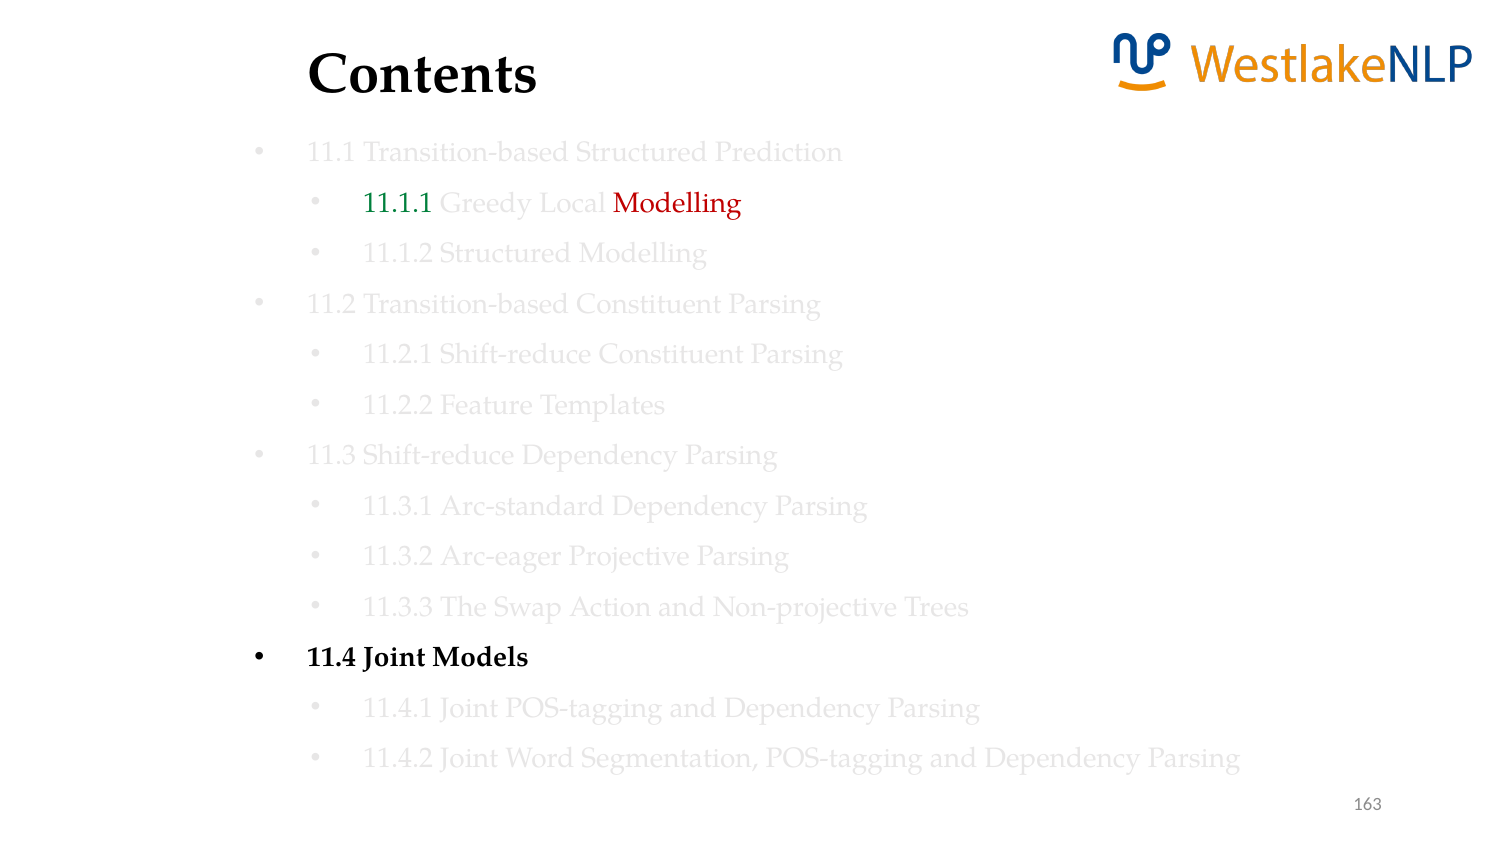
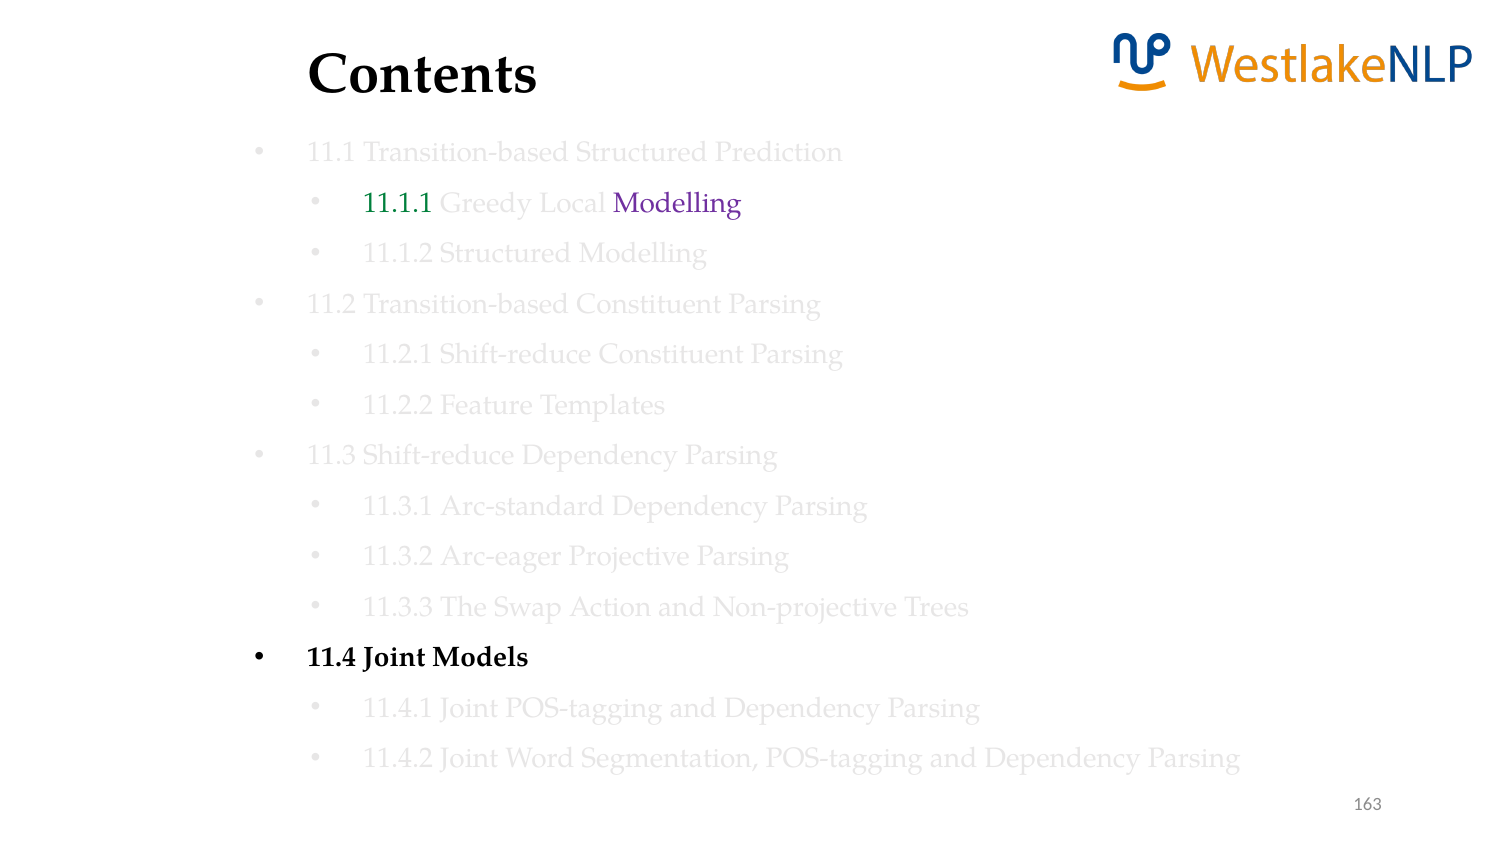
Modelling at (677, 203) colour: red -> purple
